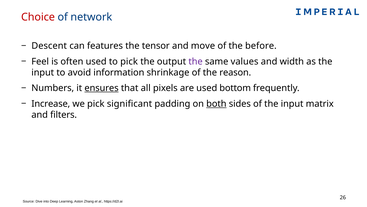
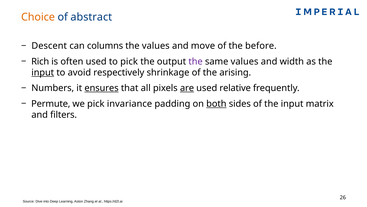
Choice colour: red -> orange
network: network -> abstract
features: features -> columns
the tensor: tensor -> values
Feel: Feel -> Rich
input at (43, 72) underline: none -> present
information: information -> respectively
reason: reason -> arising
are underline: none -> present
bottom: bottom -> relative
Increase: Increase -> Permute
significant: significant -> invariance
